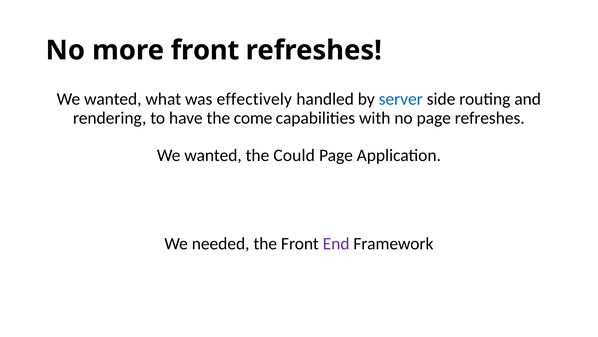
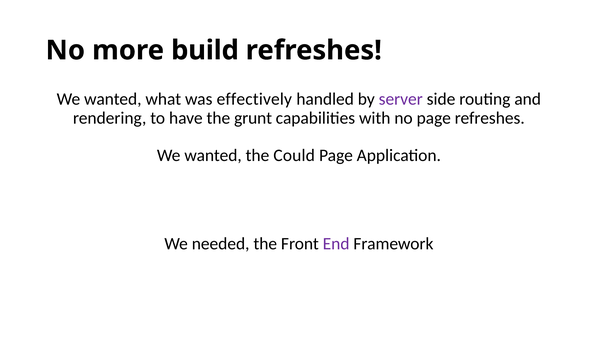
more front: front -> build
server colour: blue -> purple
come: come -> grunt
